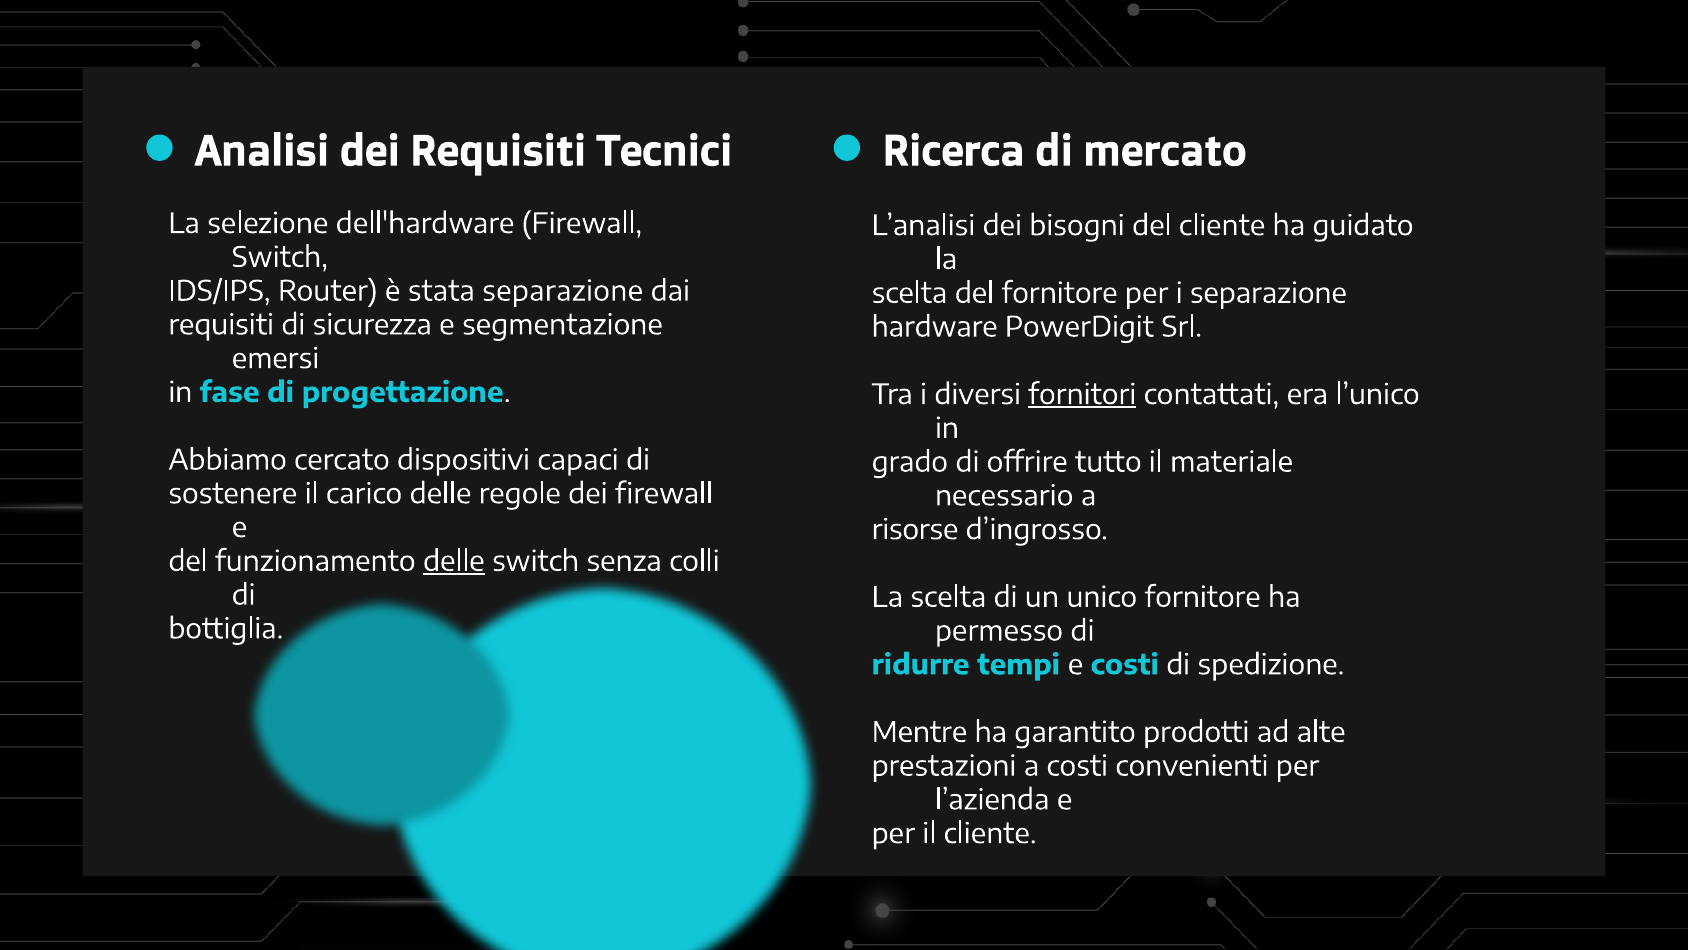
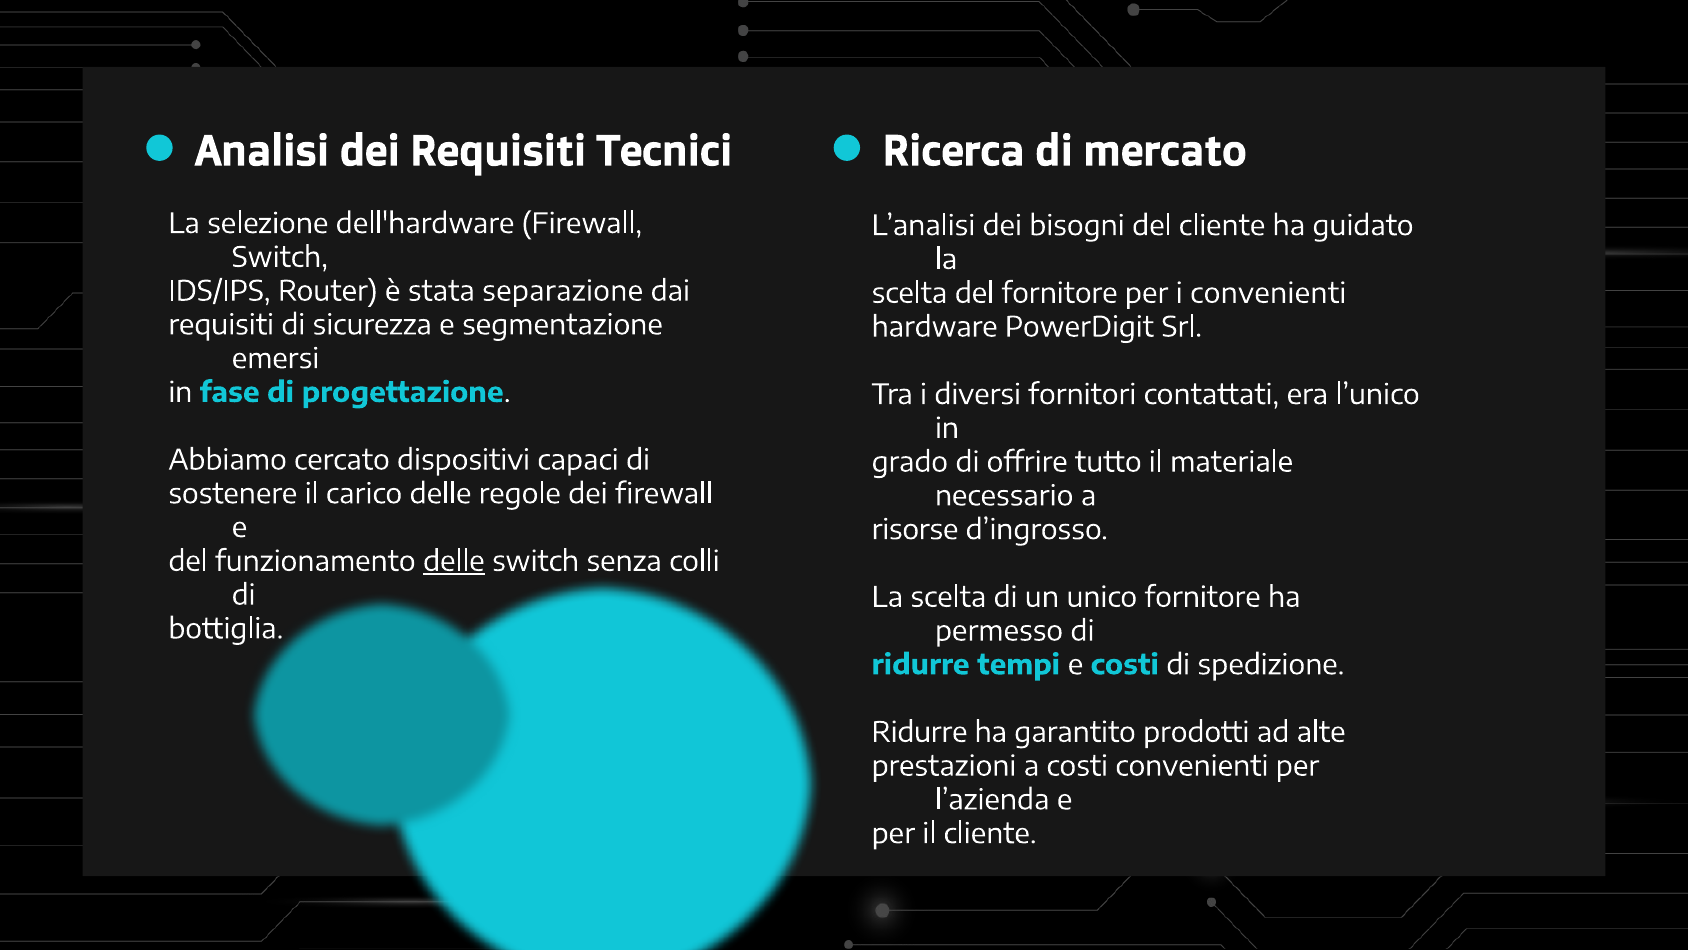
i separazione: separazione -> convenienti
fornitori underline: present -> none
Mentre at (919, 732): Mentre -> Ridurre
